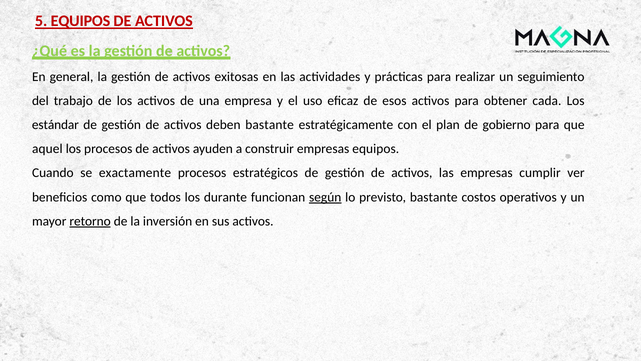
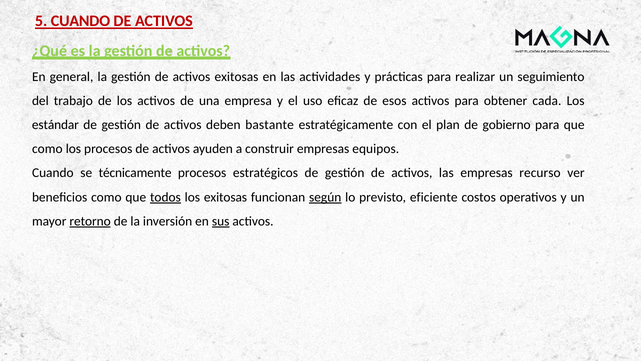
5 EQUIPOS: EQUIPOS -> CUANDO
aquel at (47, 149): aquel -> como
exactamente: exactamente -> técnicamente
cumplir: cumplir -> recurso
todos underline: none -> present
los durante: durante -> exitosas
previsto bastante: bastante -> eficiente
sus underline: none -> present
